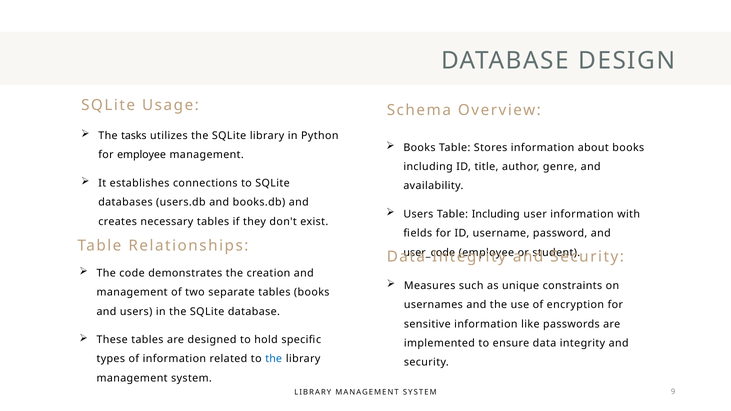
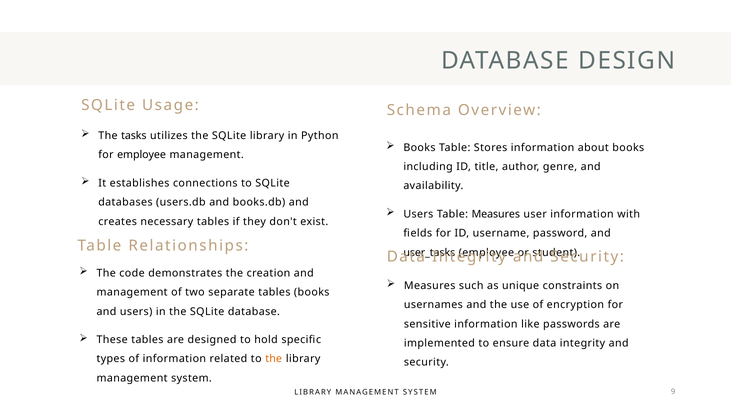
Table Including: Including -> Measures
user_code: user_code -> user_tasks
the at (274, 359) colour: blue -> orange
